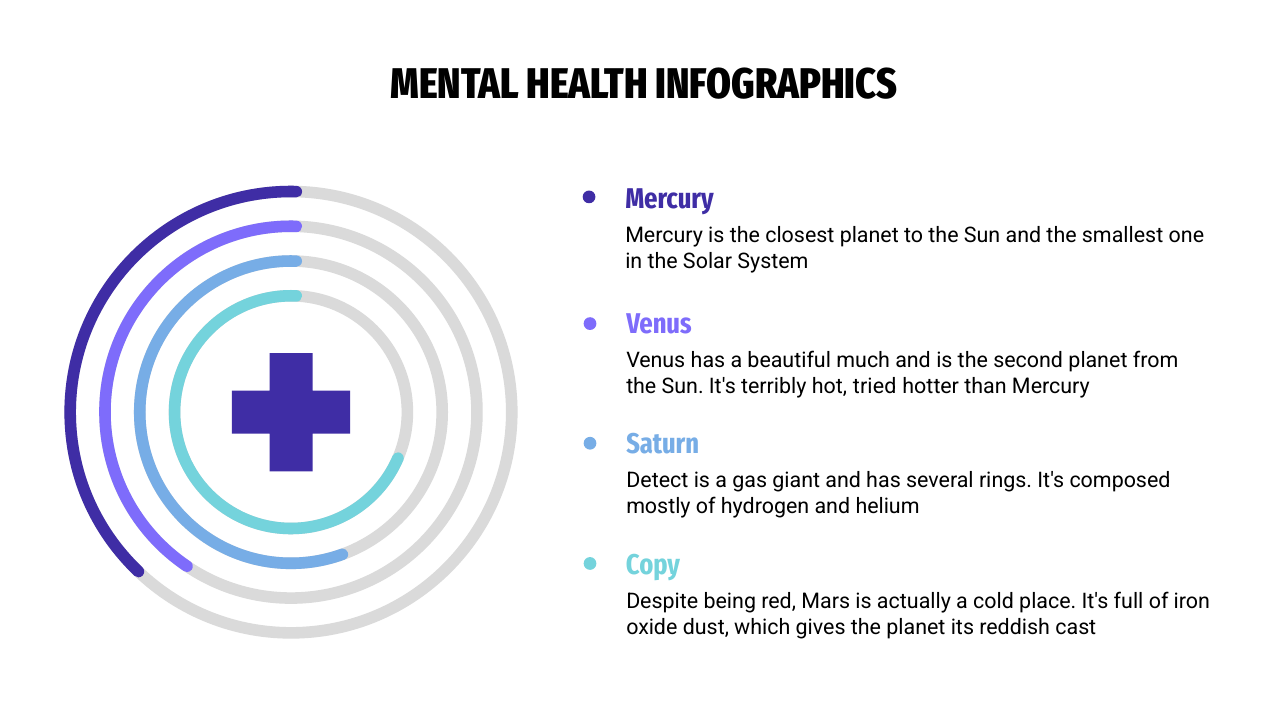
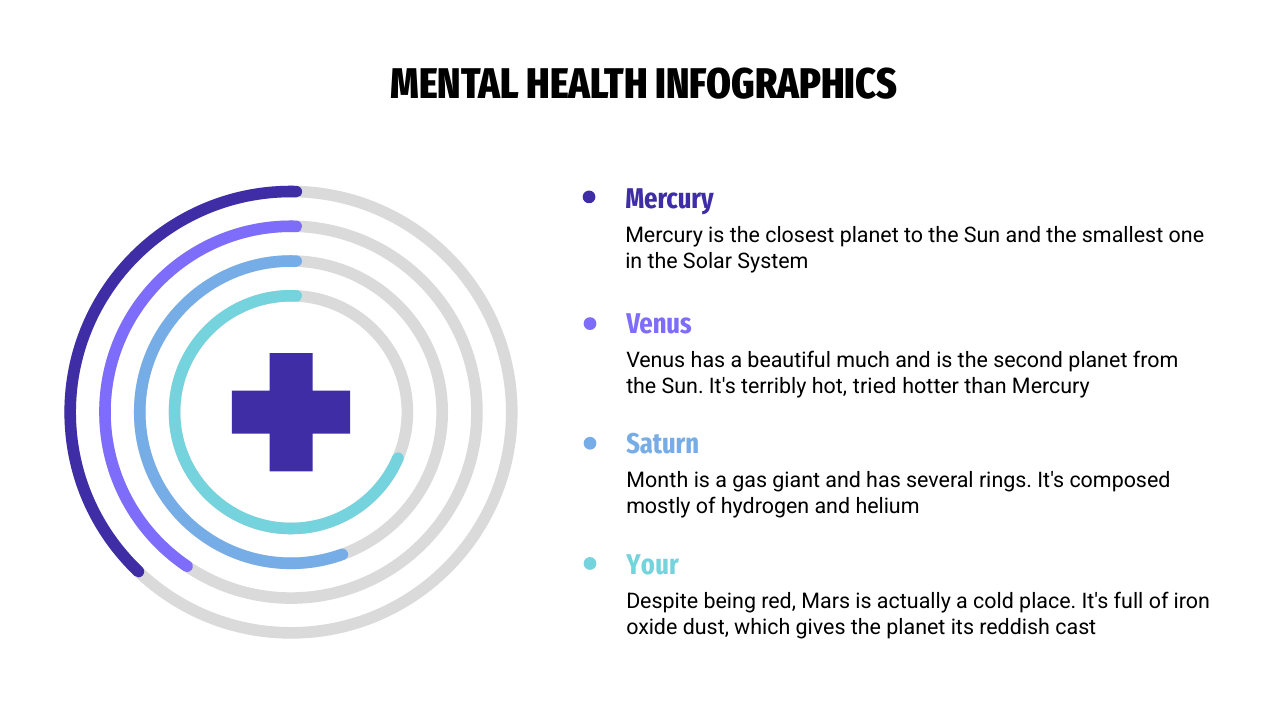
Detect: Detect -> Month
Copy: Copy -> Your
